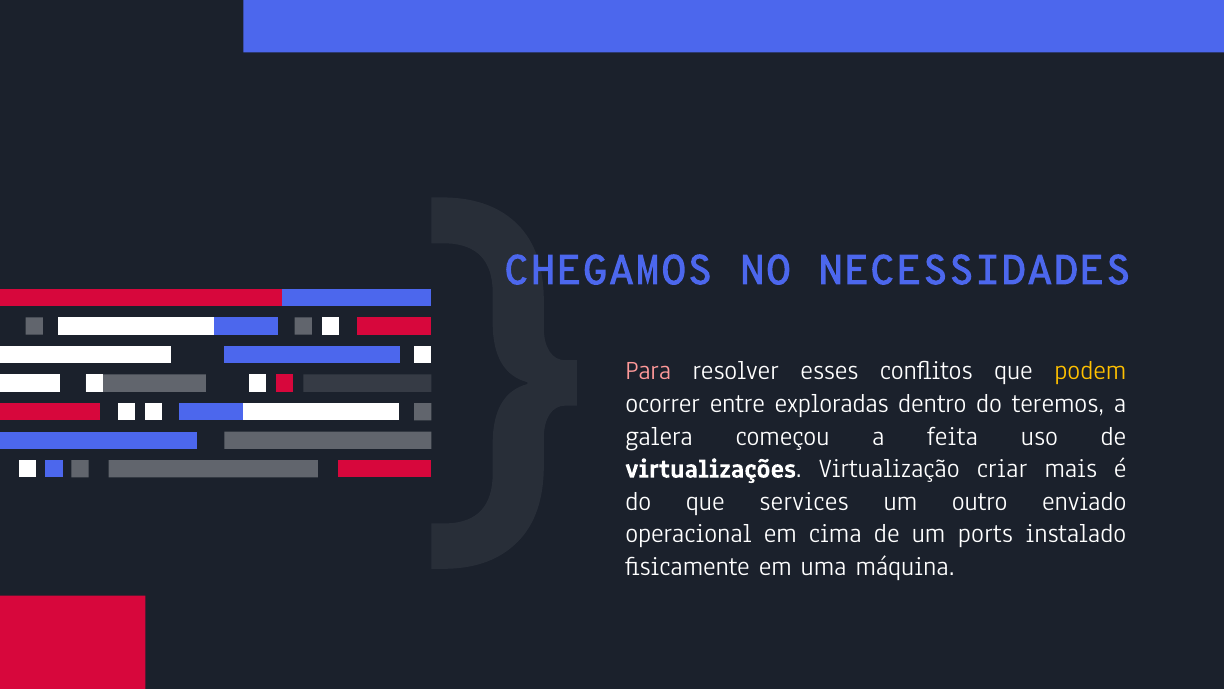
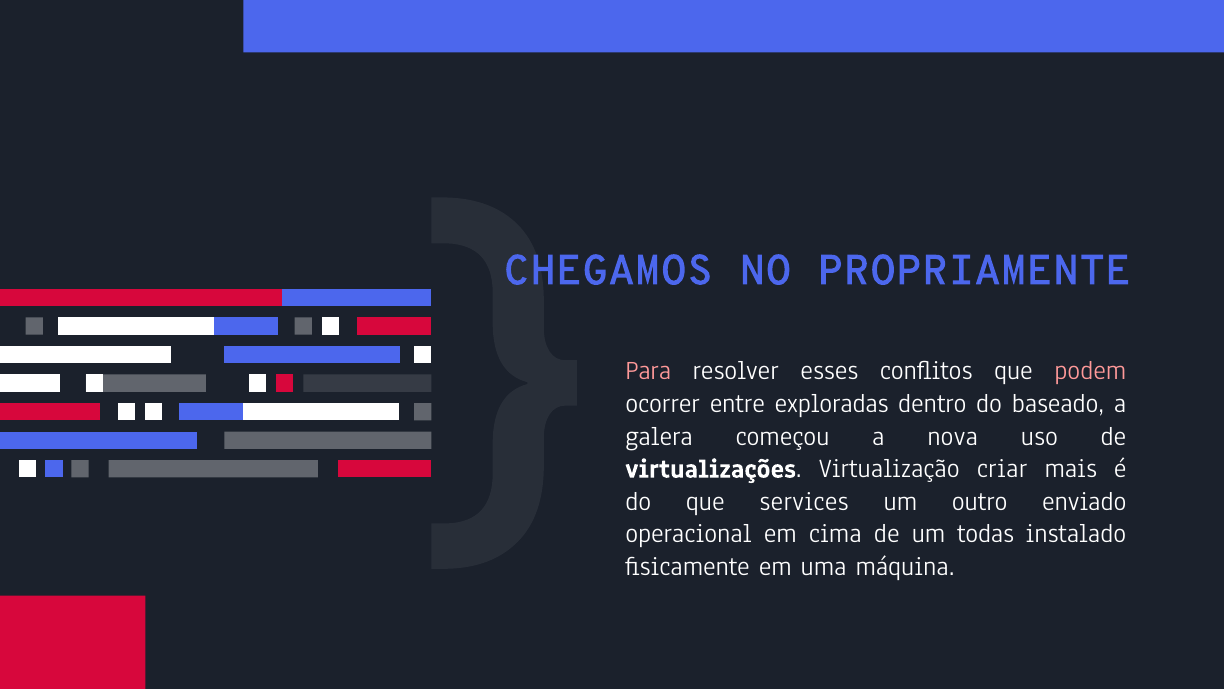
NECESSIDADES: NECESSIDADES -> PROPRIAMENTE
podem colour: yellow -> pink
teremos: teremos -> baseado
feita: feita -> nova
ports: ports -> todas
